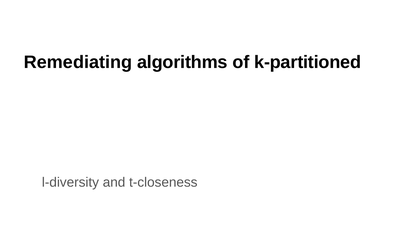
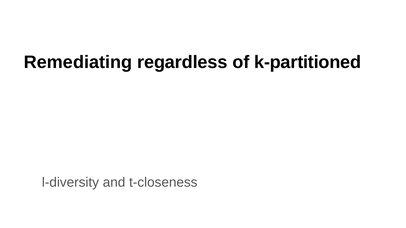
algorithms: algorithms -> regardless
